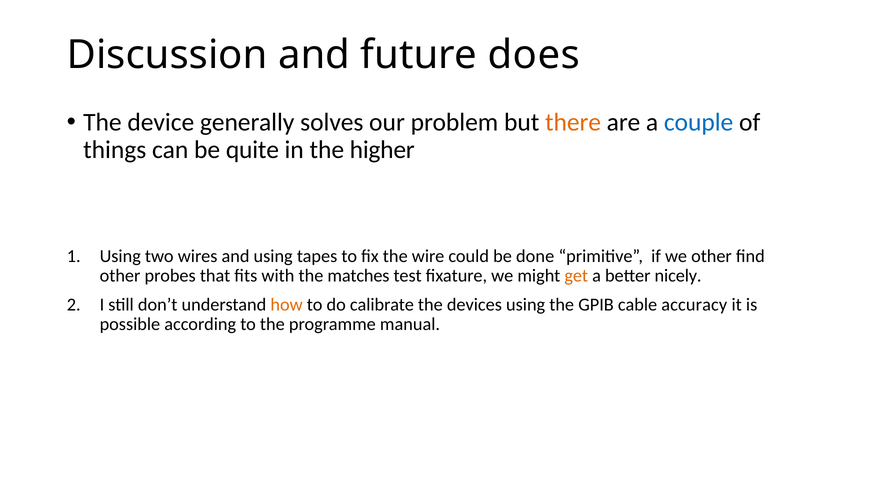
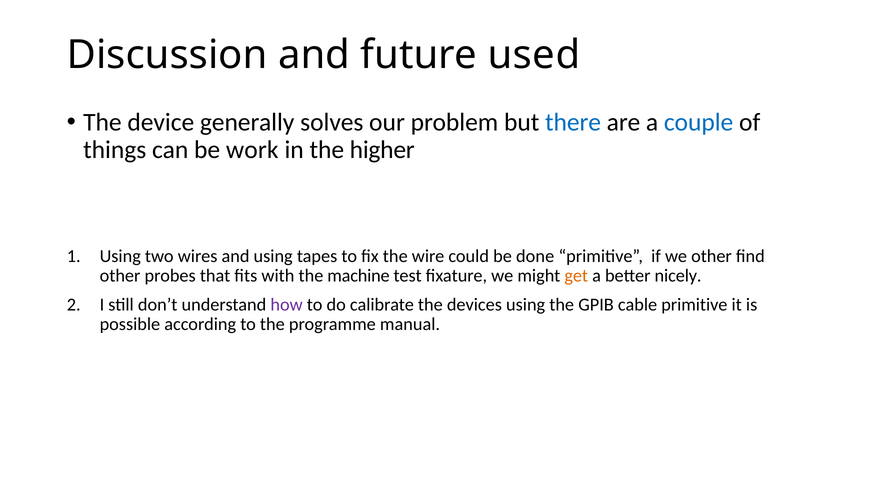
does: does -> used
there colour: orange -> blue
quite: quite -> work
matches: matches -> machine
how colour: orange -> purple
cable accuracy: accuracy -> primitive
